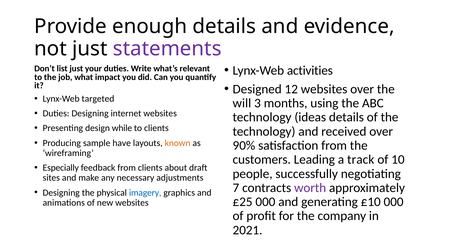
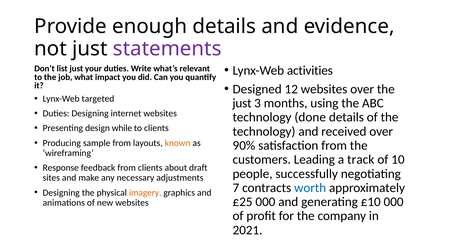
will at (242, 103): will -> just
ideas: ideas -> done
sample have: have -> from
Especially: Especially -> Response
worth colour: purple -> blue
imagery colour: blue -> orange
